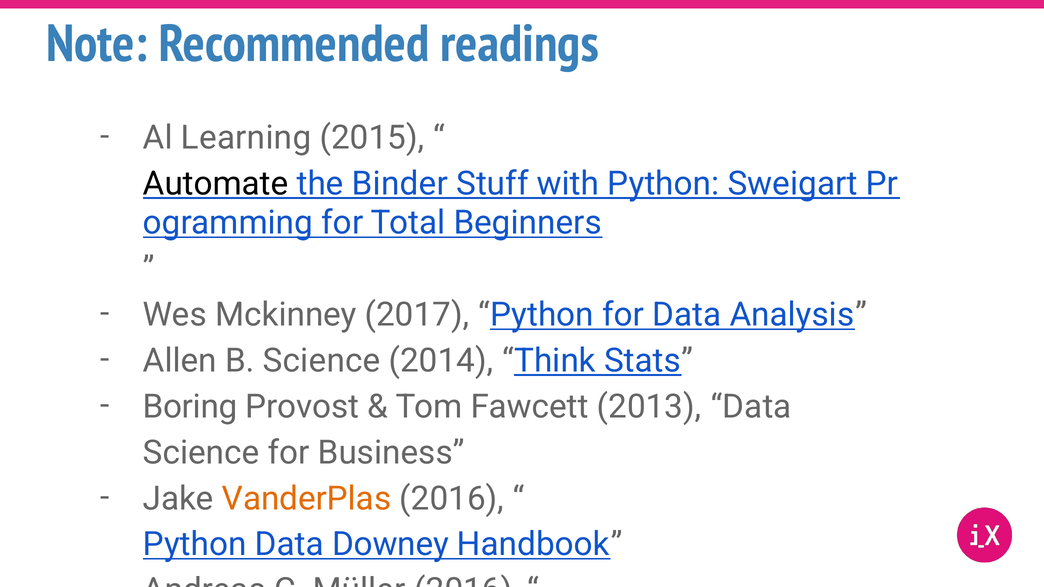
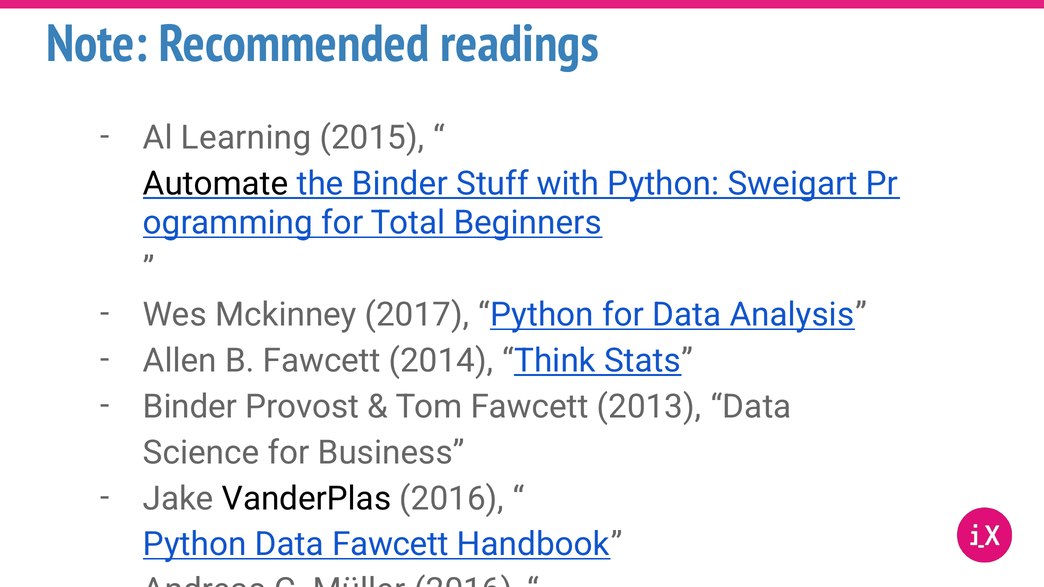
B Science: Science -> Fawcett
Boring at (190, 407): Boring -> Binder
VanderPlas colour: orange -> black
Data Downey: Downey -> Fawcett
